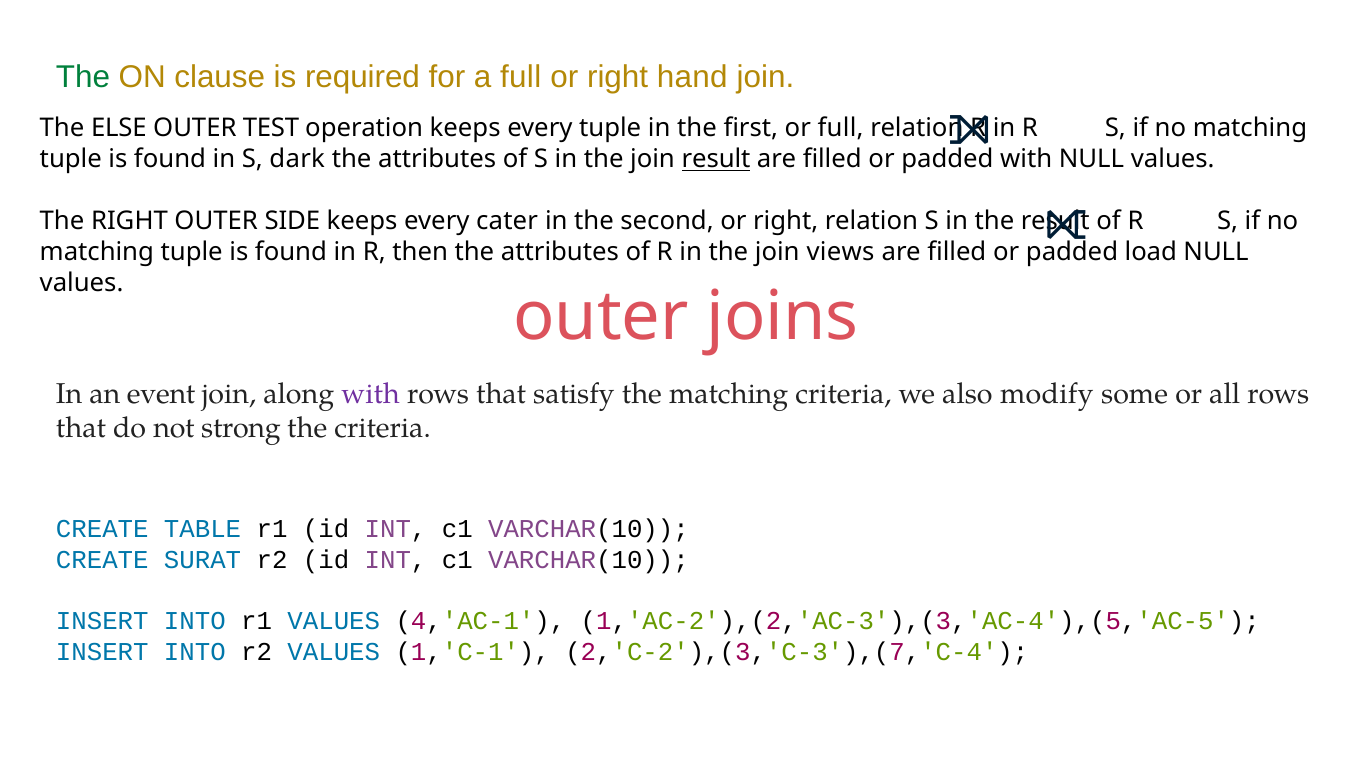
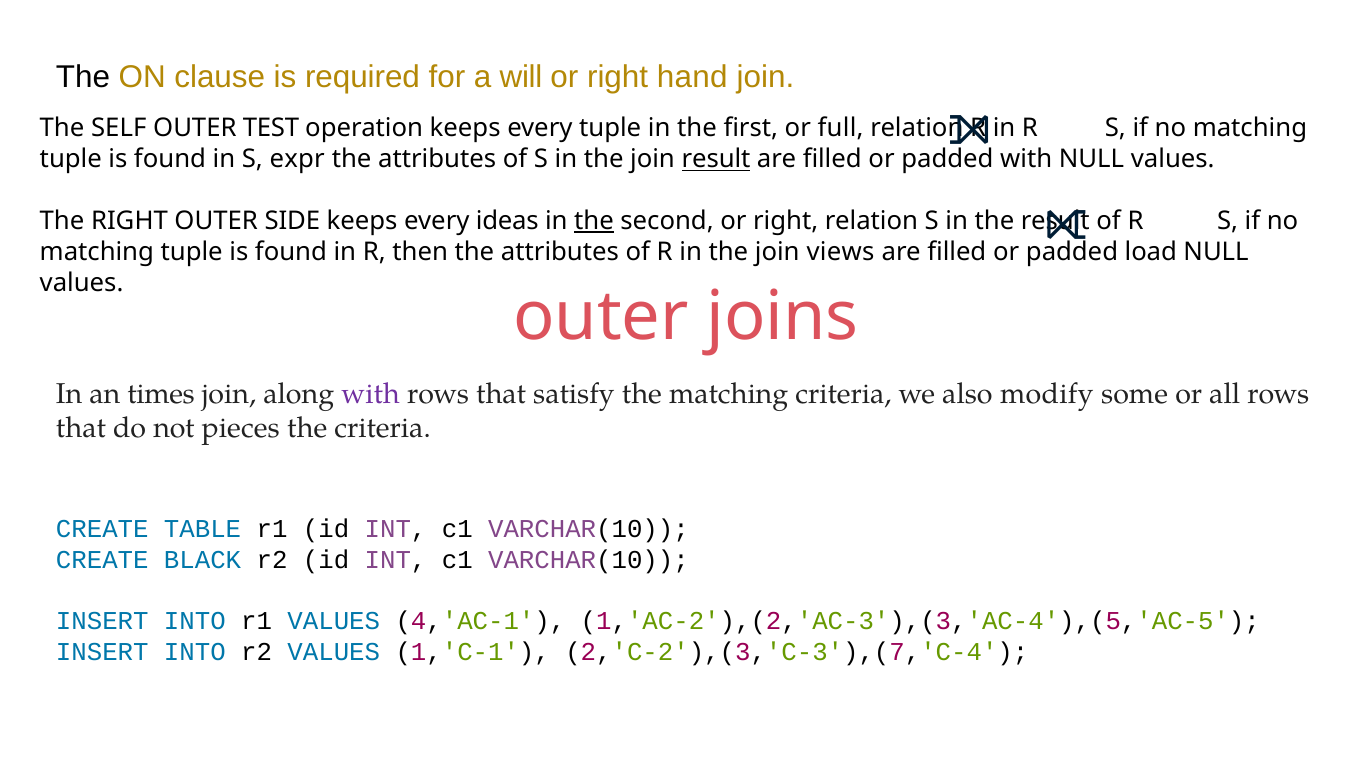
The at (83, 77) colour: green -> black
a full: full -> will
ELSE: ELSE -> SELF
dark: dark -> expr
cater: cater -> ideas
the at (594, 221) underline: none -> present
event: event -> times
strong: strong -> pieces
SURAT: SURAT -> BLACK
